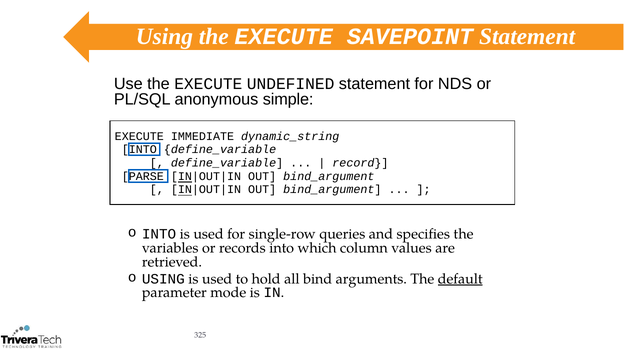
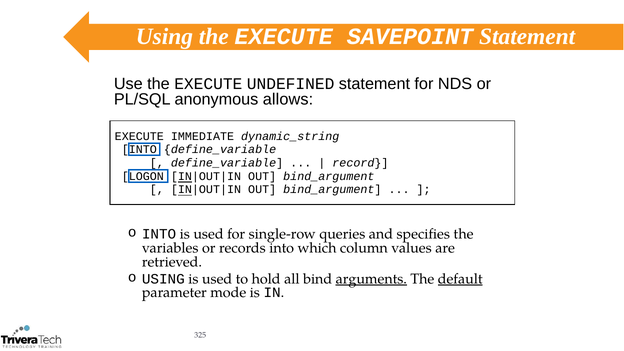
simple: simple -> allows
PARSE: PARSE -> LOGON
arguments underline: none -> present
